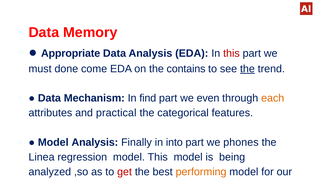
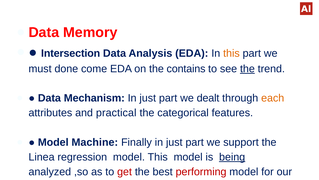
Appropriate: Appropriate -> Intersection
this at (231, 53) colour: red -> orange
find at (148, 98): find -> just
even: even -> dealt
Model Analysis: Analysis -> Machine
Finally in into: into -> just
phones: phones -> support
being underline: none -> present
performing colour: orange -> red
